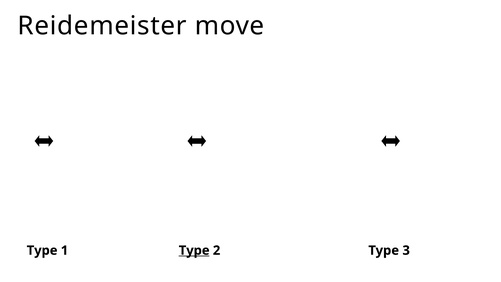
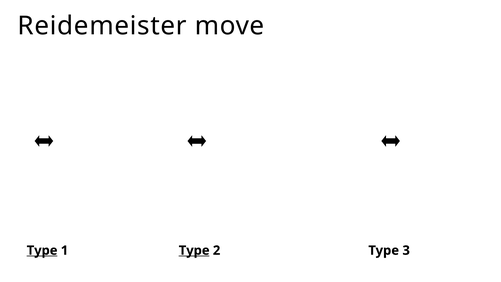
Type at (42, 250) underline: none -> present
